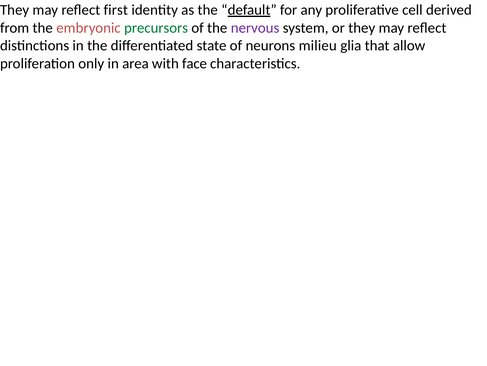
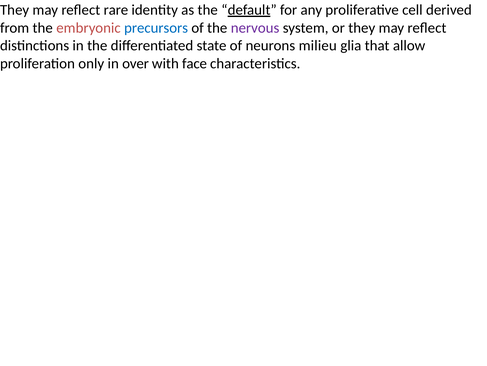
first: first -> rare
precursors colour: green -> blue
area: area -> over
